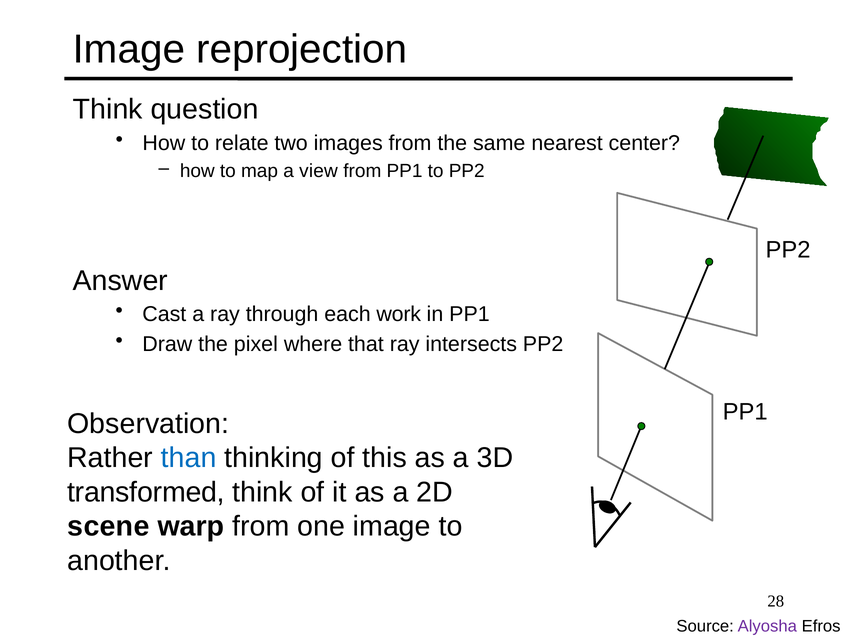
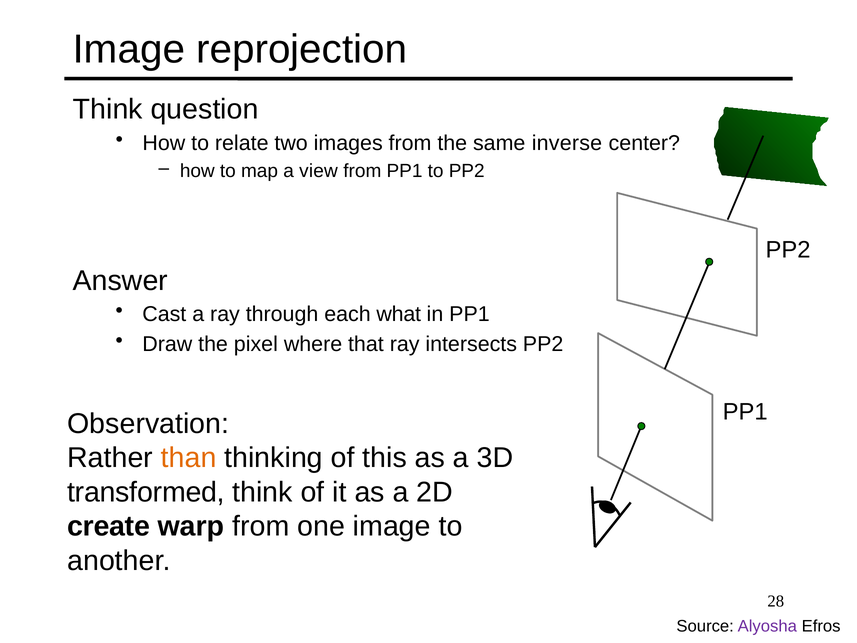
nearest: nearest -> inverse
work: work -> what
than colour: blue -> orange
scene: scene -> create
